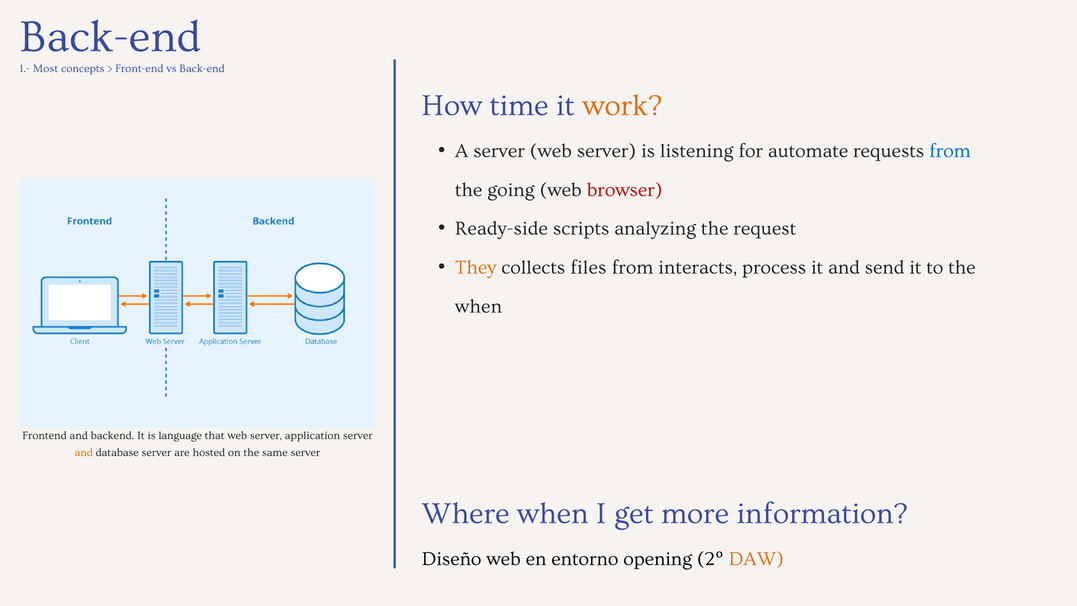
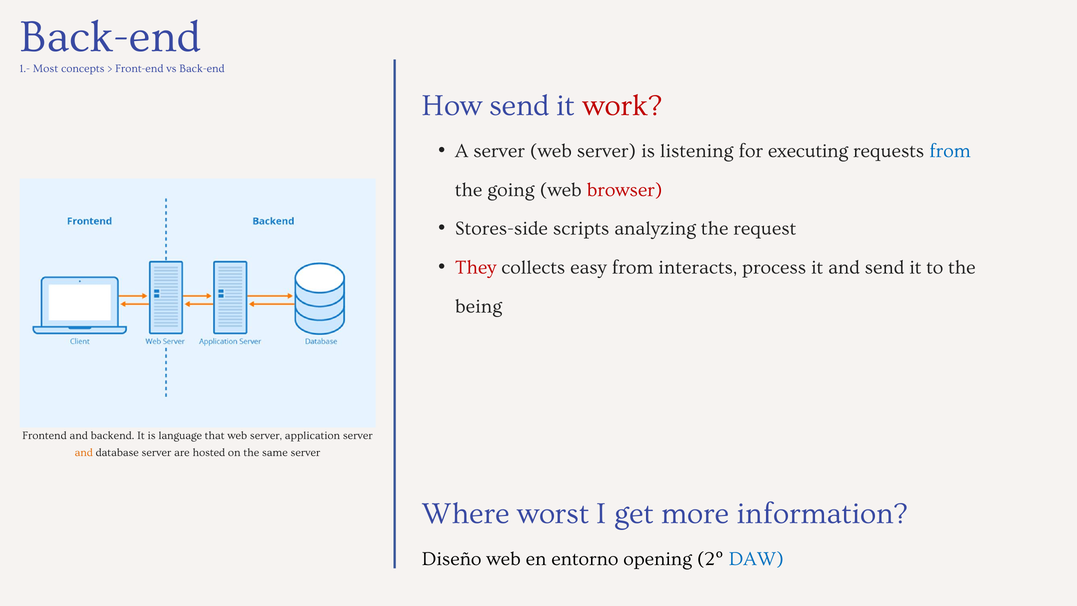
How time: time -> send
work colour: orange -> red
automate: automate -> executing
Ready-side: Ready-side -> Stores-side
They colour: orange -> red
files: files -> easy
when at (478, 306): when -> being
Where when: when -> worst
DAW colour: orange -> blue
